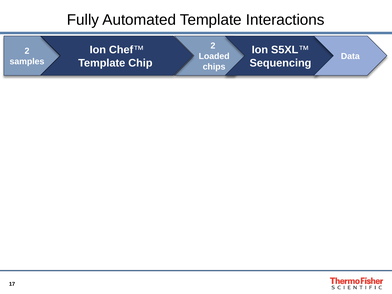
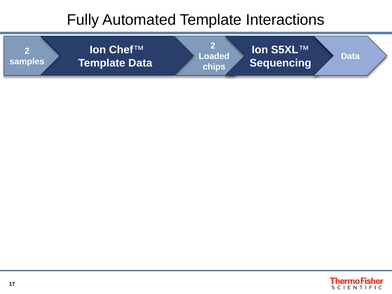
Template Chip: Chip -> Data
